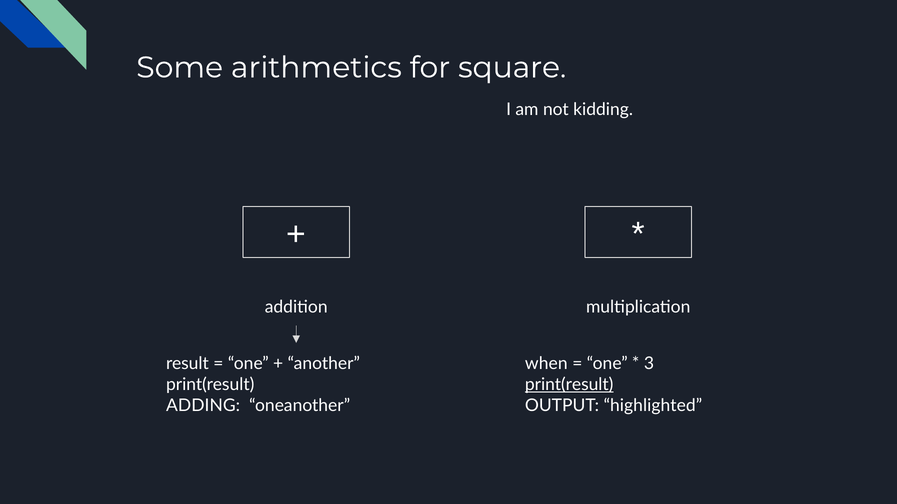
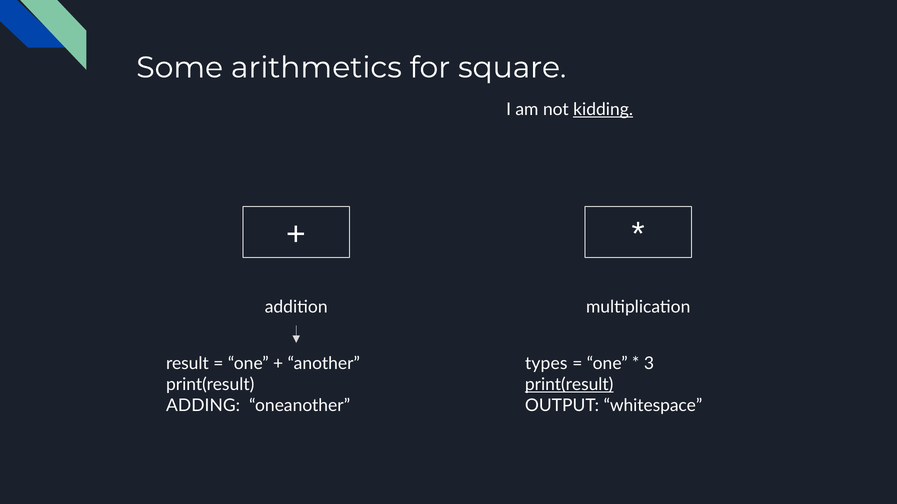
kidding underline: none -> present
when: when -> types
highlighted: highlighted -> whitespace
